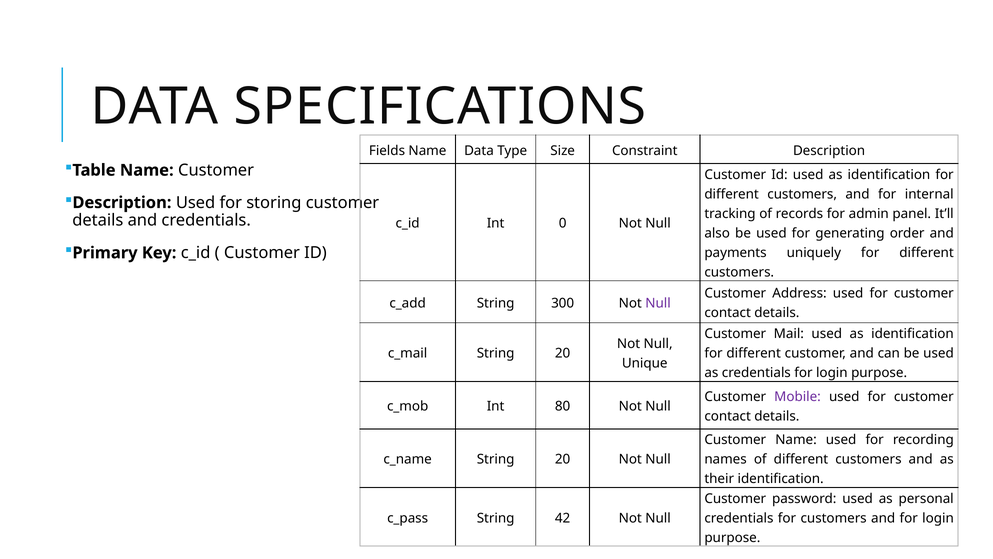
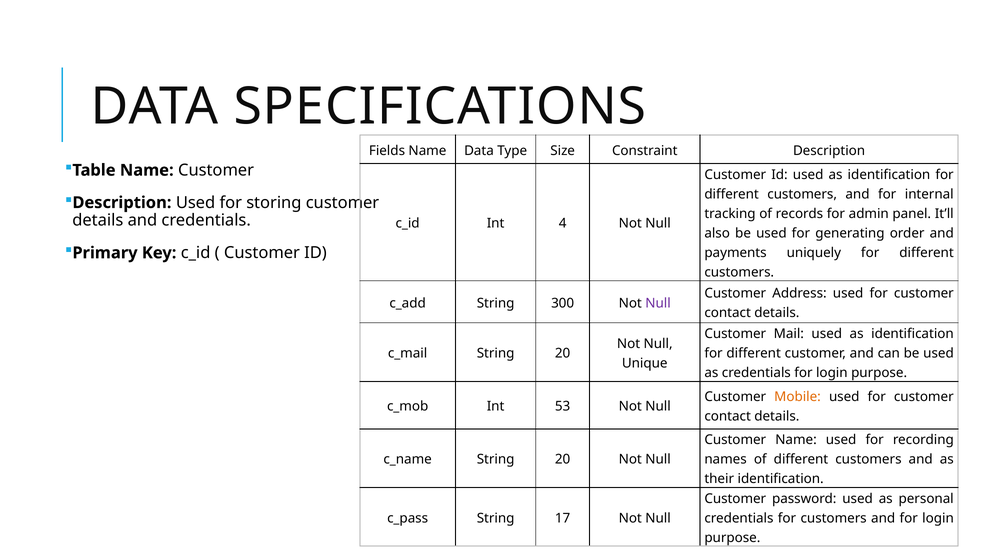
0: 0 -> 4
Mobile colour: purple -> orange
80: 80 -> 53
42: 42 -> 17
